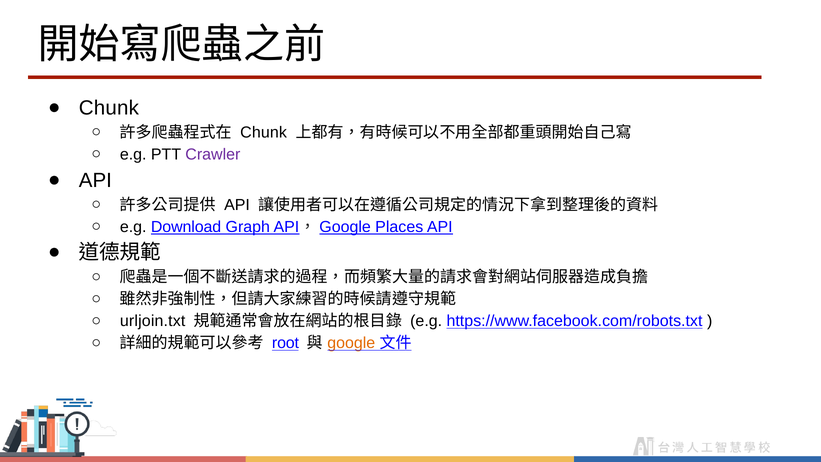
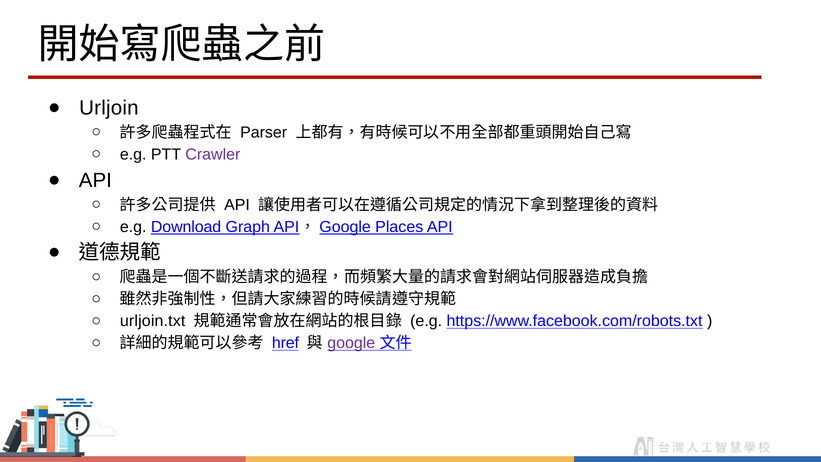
Chunk at (109, 108): Chunk -> Urljoin
Chunk at (264, 132): Chunk -> Parser
root: root -> href
google colour: orange -> purple
